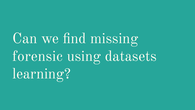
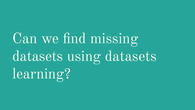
forensic at (38, 56): forensic -> datasets
